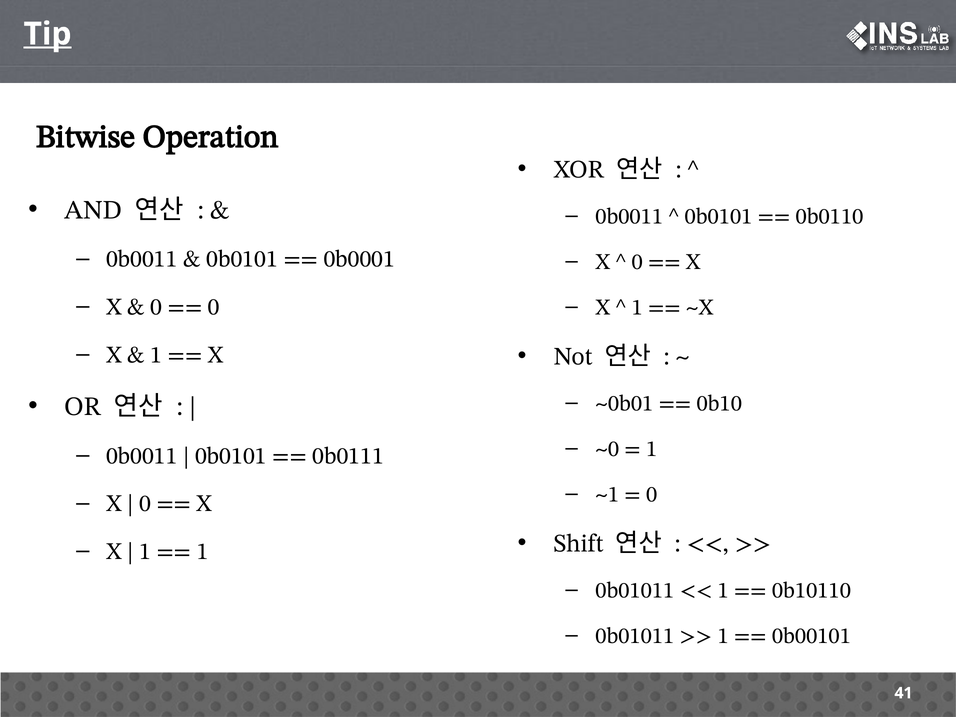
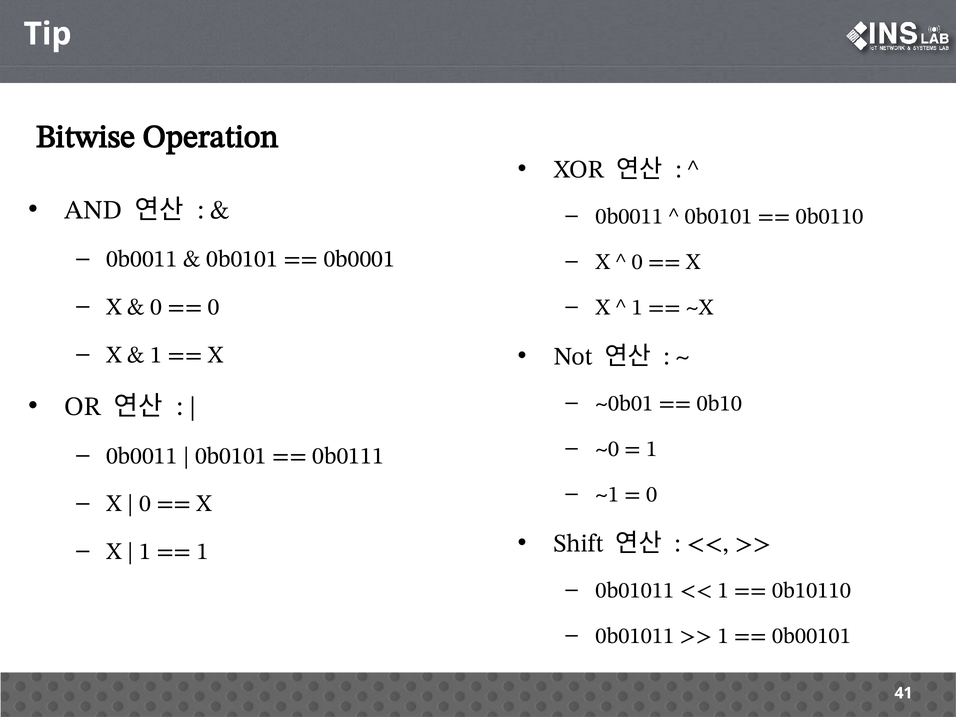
Tip underline: present -> none
